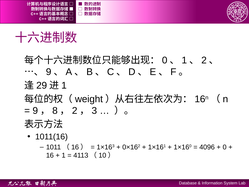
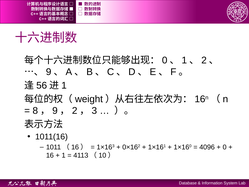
29: 29 -> 56
9 at (35, 111): 9 -> 8
8 at (55, 111): 8 -> 9
